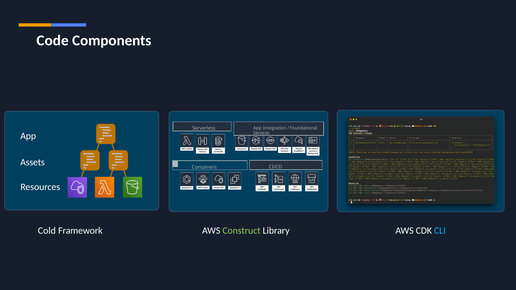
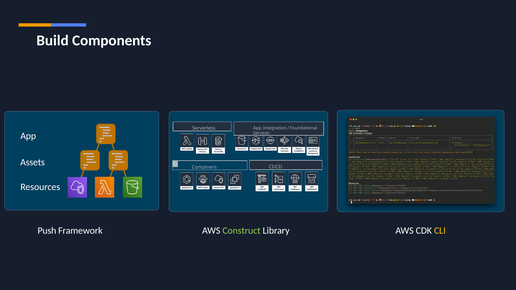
Code: Code -> Build
Cold: Cold -> Push
CLI colour: light blue -> yellow
